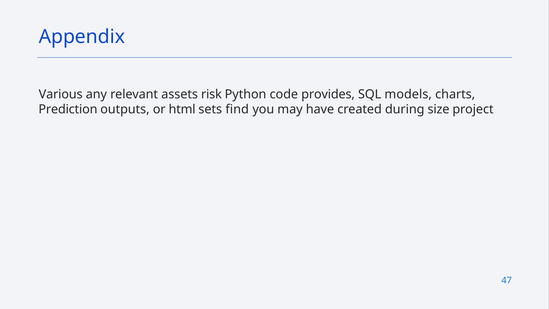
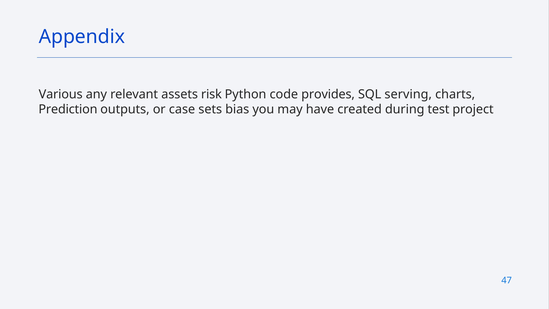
models: models -> serving
html: html -> case
find: find -> bias
size: size -> test
